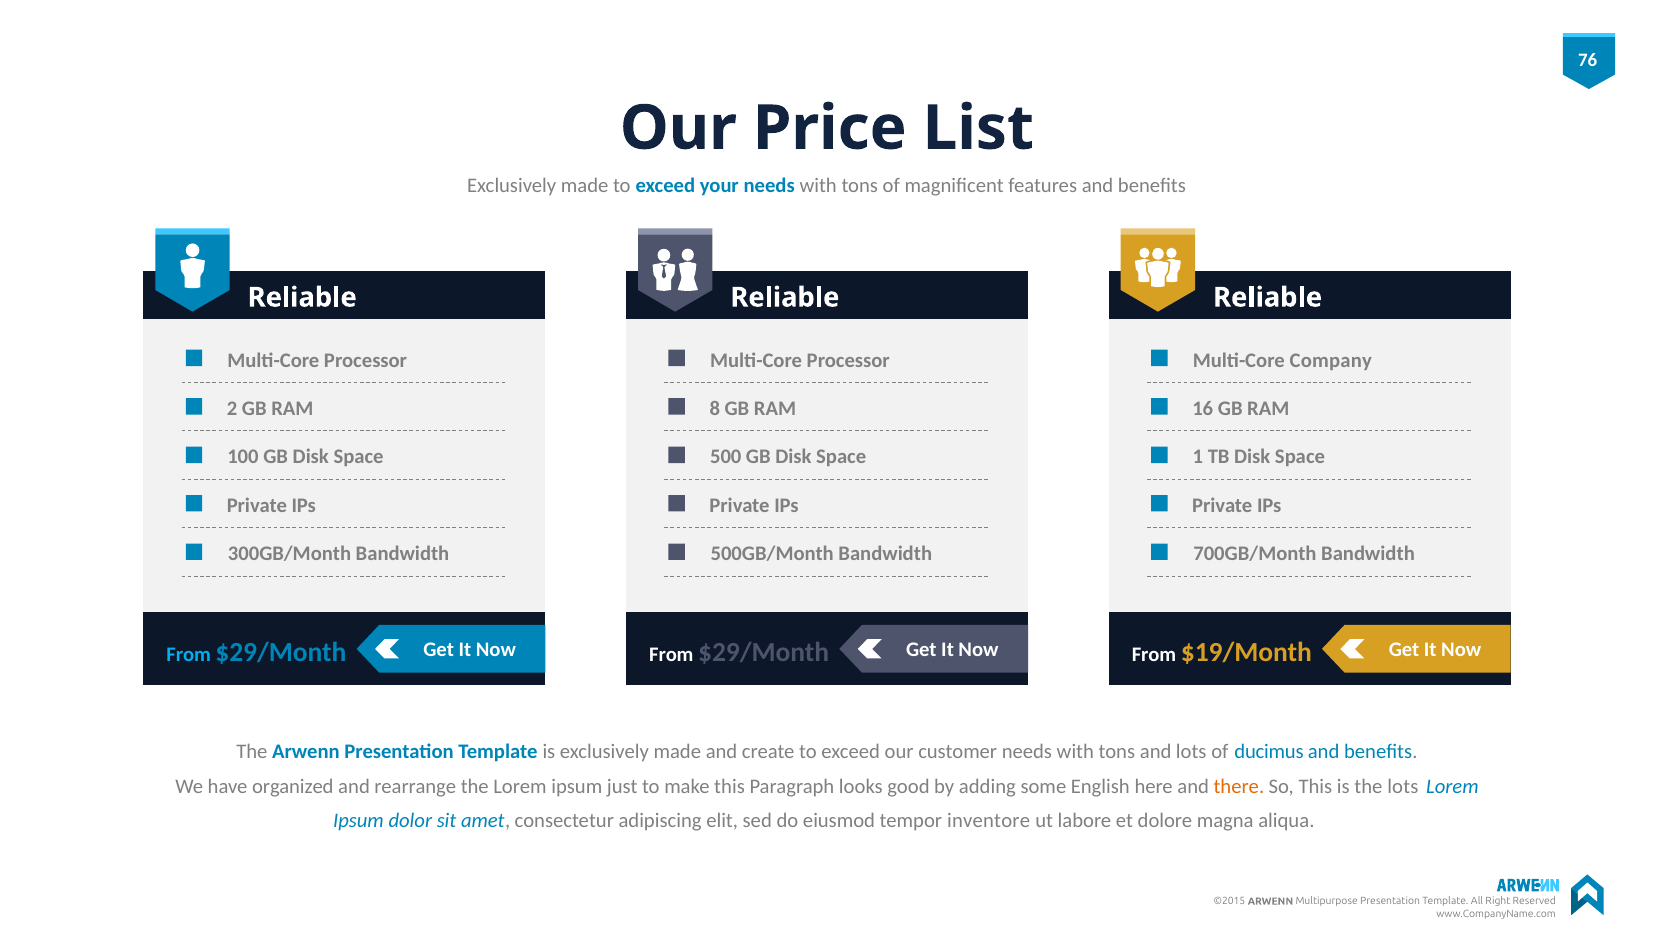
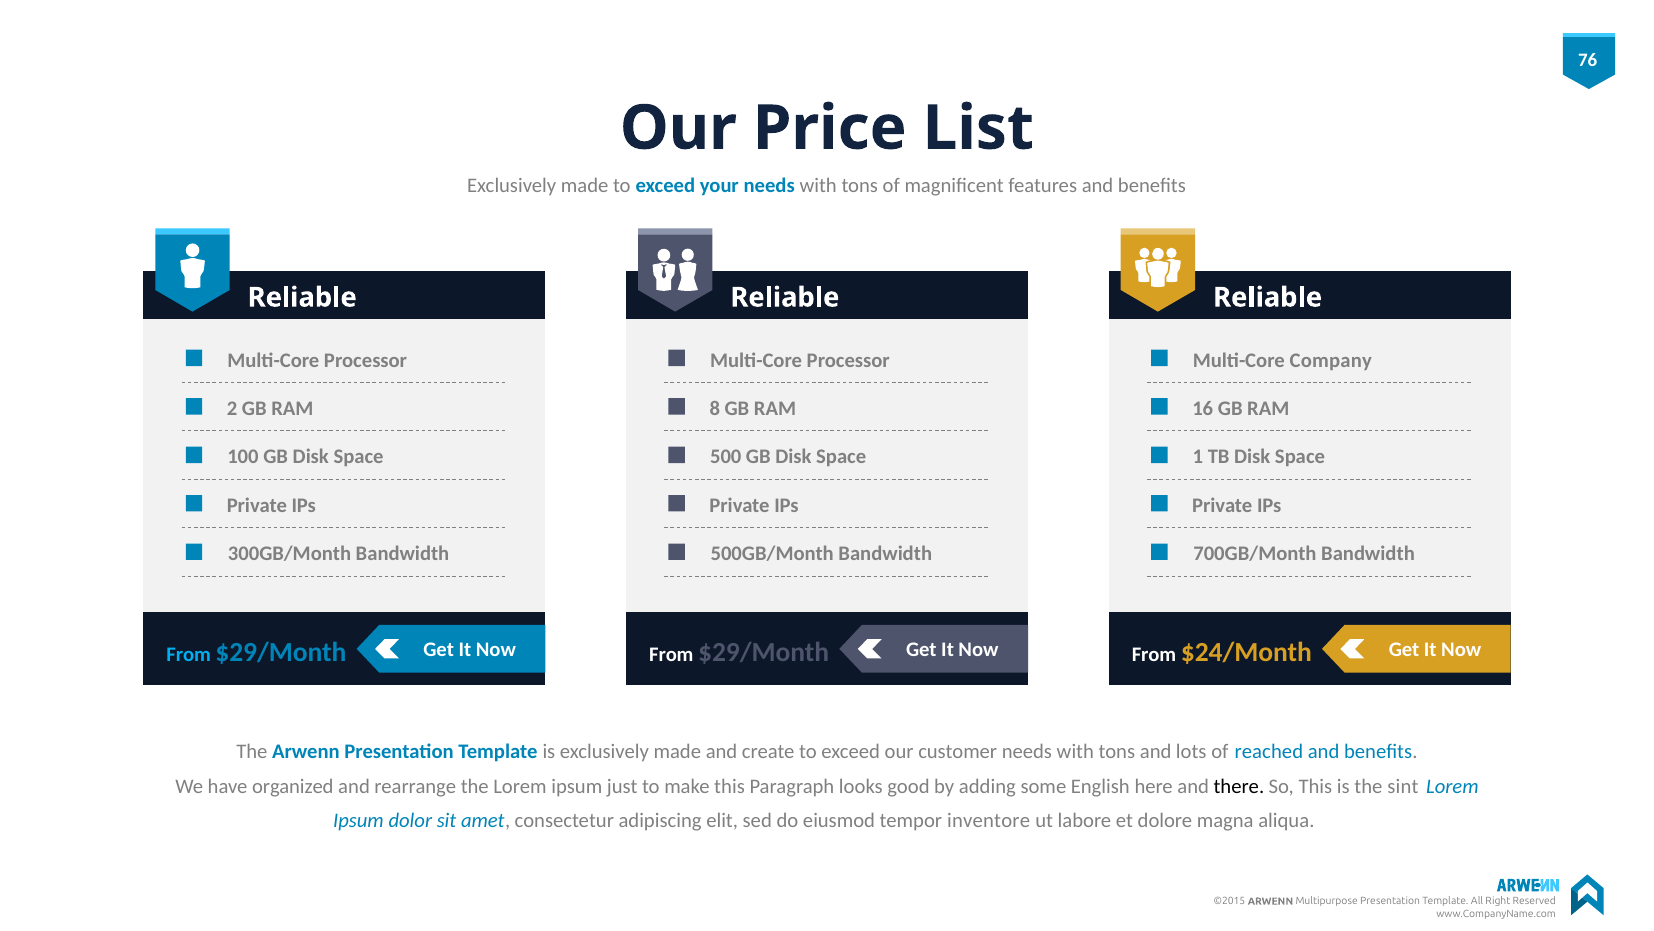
$19/Month: $19/Month -> $24/Month
ducimus: ducimus -> reached
there colour: orange -> black
the lots: lots -> sint
